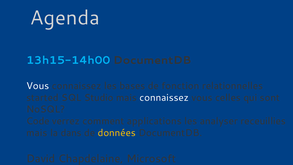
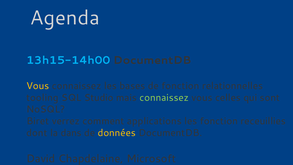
Vous at (38, 86) colour: white -> yellow
started: started -> tooling
connaissez at (164, 98) colour: white -> light green
Code: Code -> Biret
les analyser: analyser -> fonction
mais at (37, 133): mais -> dont
